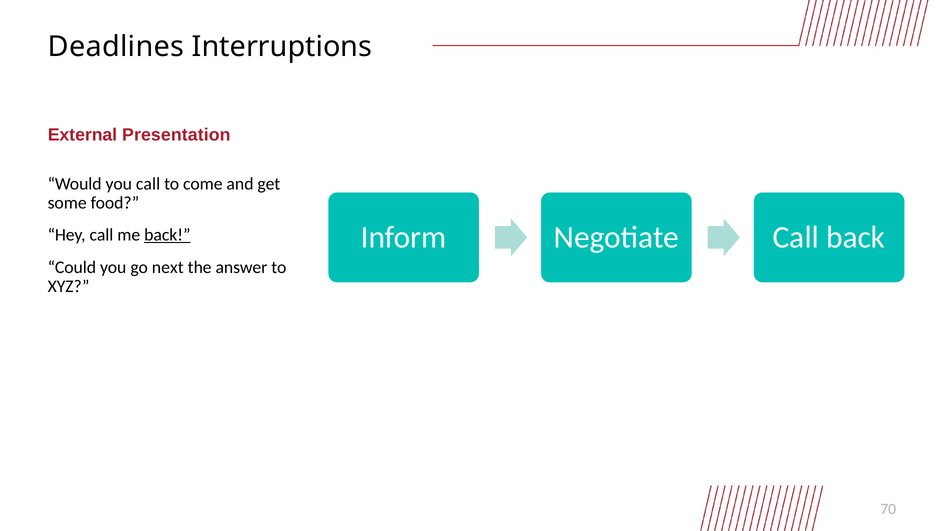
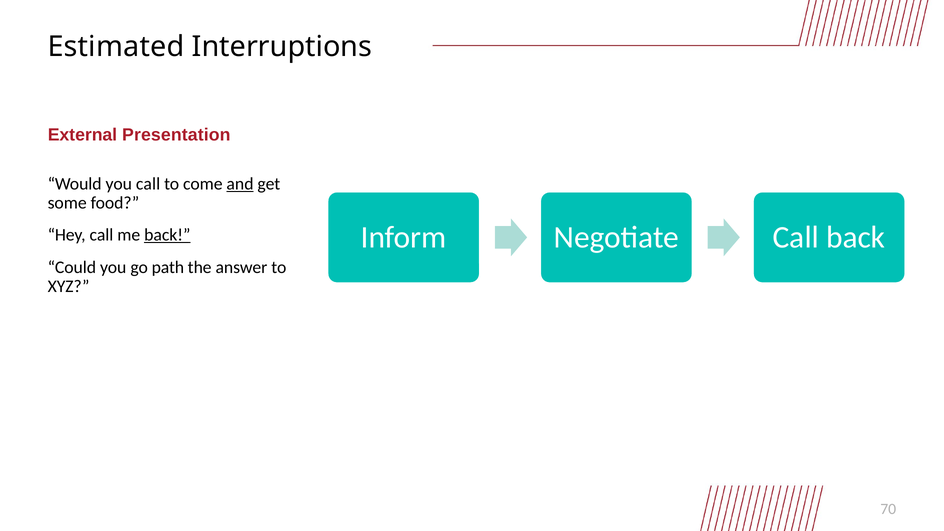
Deadlines: Deadlines -> Estimated
and underline: none -> present
next: next -> path
